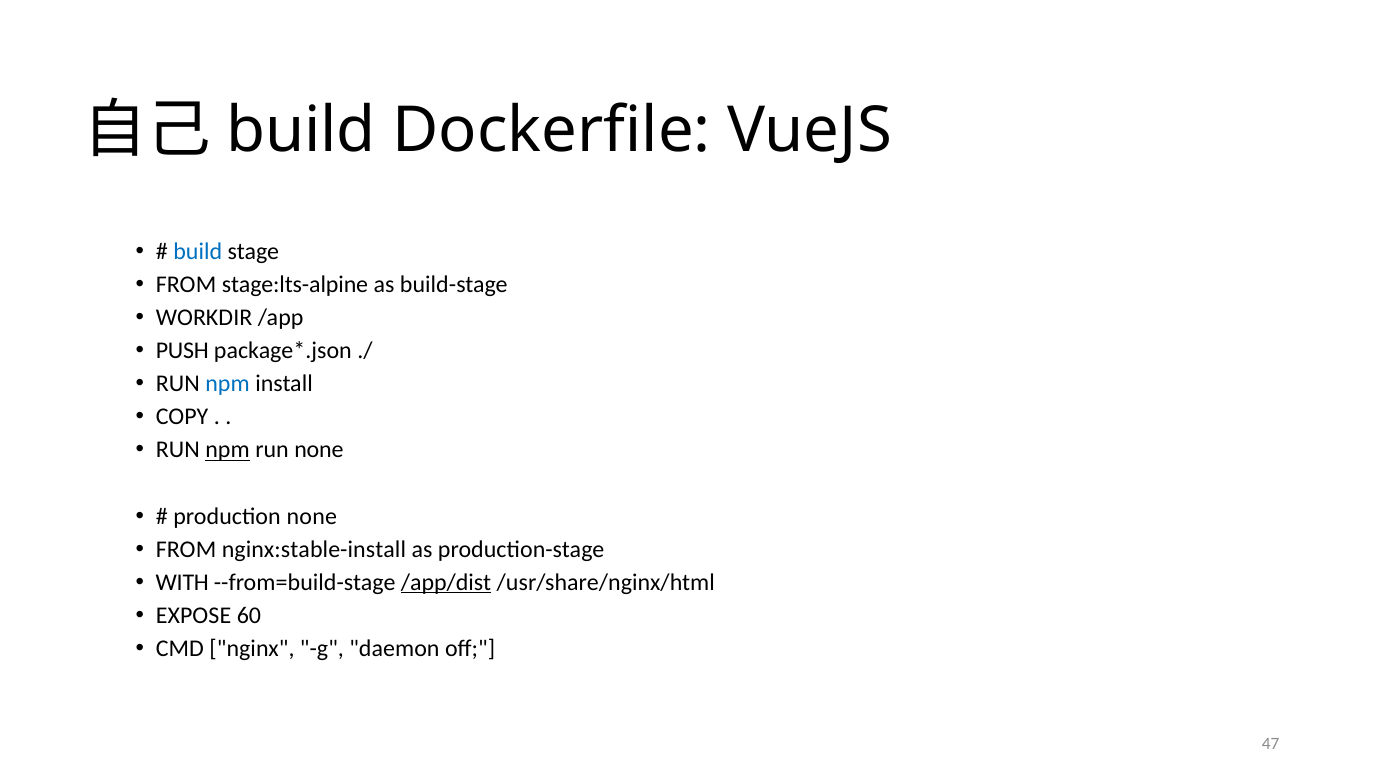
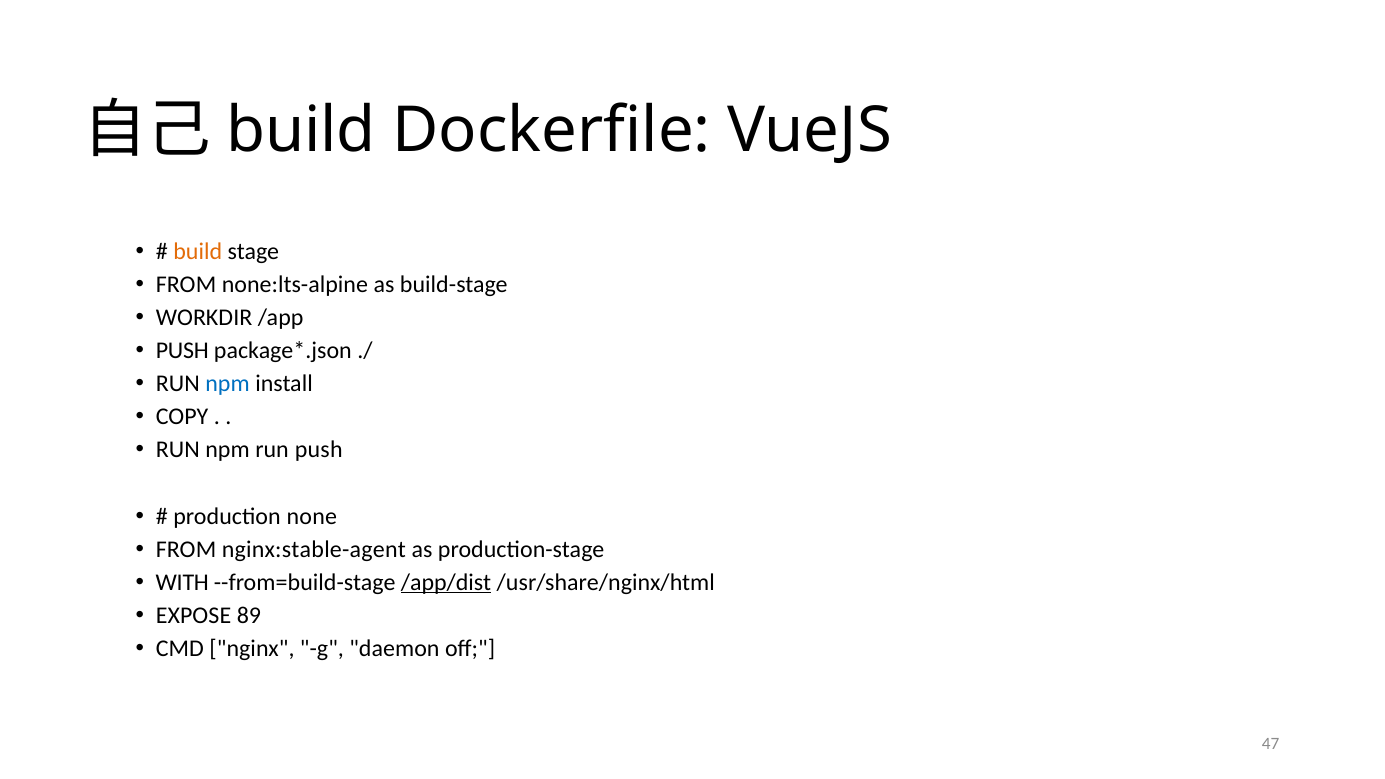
build at (198, 251) colour: blue -> orange
stage:lts-alpine: stage:lts-alpine -> none:lts-alpine
npm at (227, 450) underline: present -> none
run none: none -> push
nginx:stable-install: nginx:stable-install -> nginx:stable-agent
60: 60 -> 89
